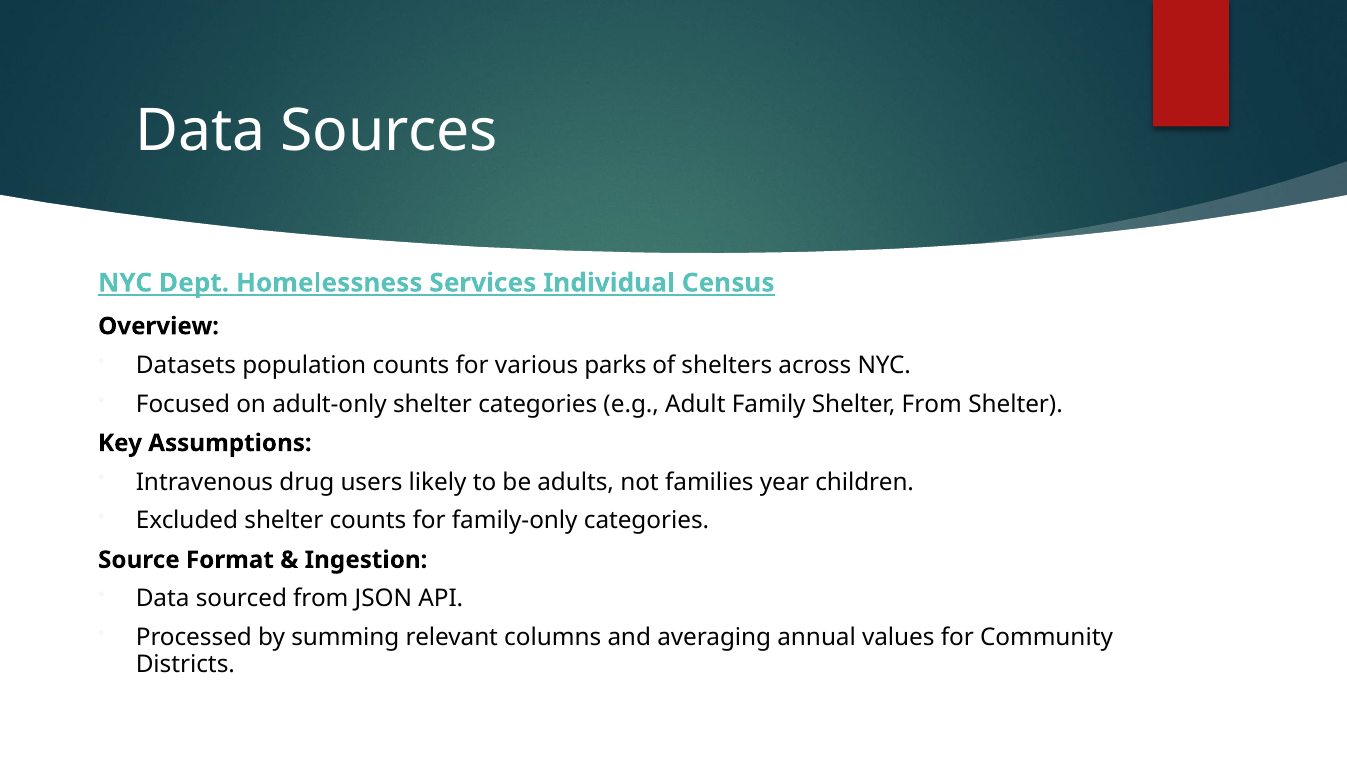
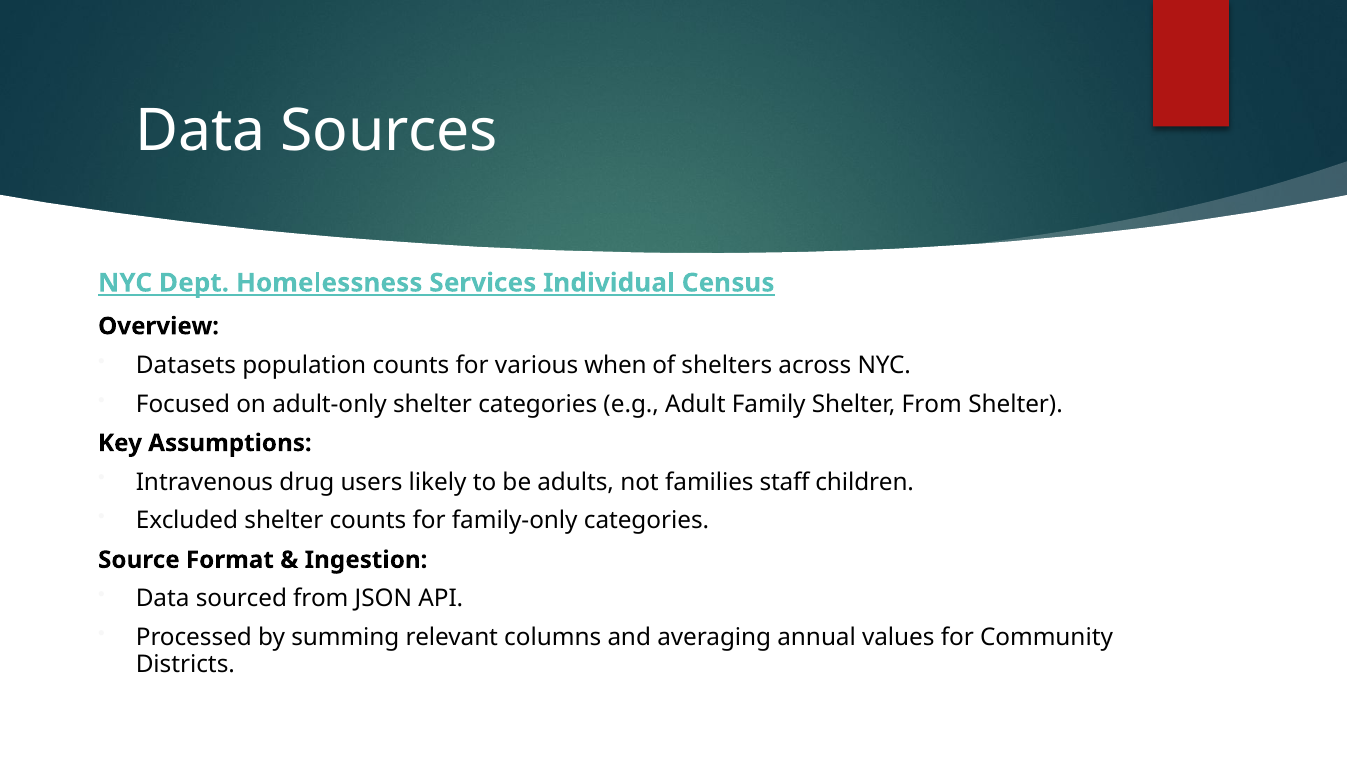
parks: parks -> when
year: year -> staff
